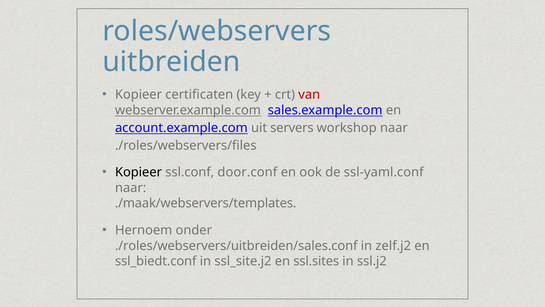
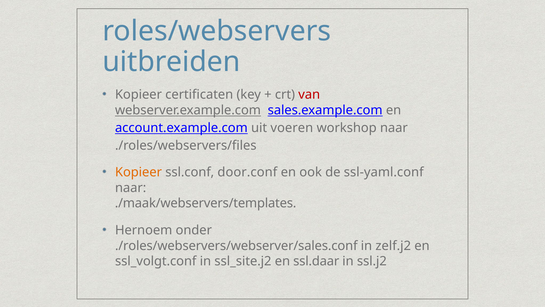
servers: servers -> voeren
Kopieer at (138, 172) colour: black -> orange
./roles/webservers/uitbreiden/sales.conf: ./roles/webservers/uitbreiden/sales.conf -> ./roles/webservers/webserver/sales.conf
ssl_biedt.conf: ssl_biedt.conf -> ssl_volgt.conf
ssl.sites: ssl.sites -> ssl.daar
